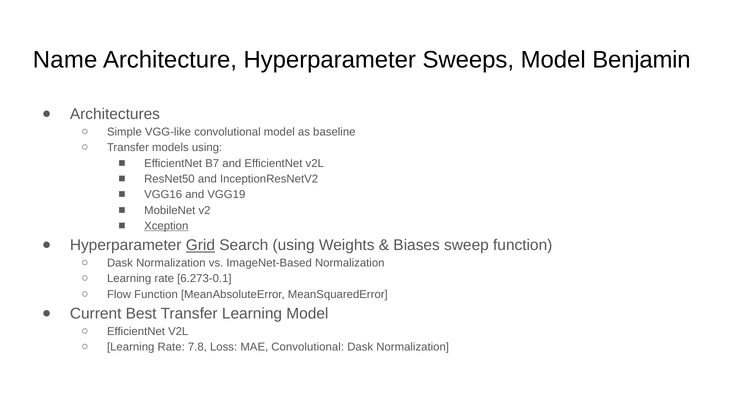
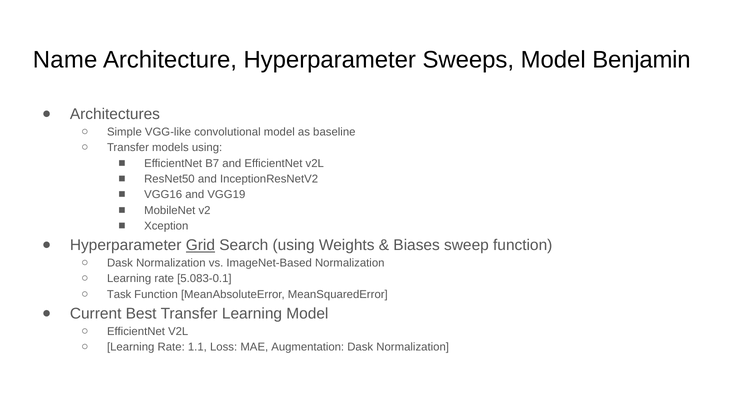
Xception underline: present -> none
6.273-0.1: 6.273-0.1 -> 5.083-0.1
Flow: Flow -> Task
7.8: 7.8 -> 1.1
MAE Convolutional: Convolutional -> Augmentation
